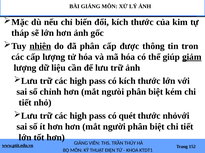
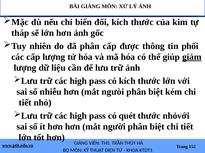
nhiên underline: present -> none
tron: tron -> phối
chỉnh: chỉnh -> nhiễu
